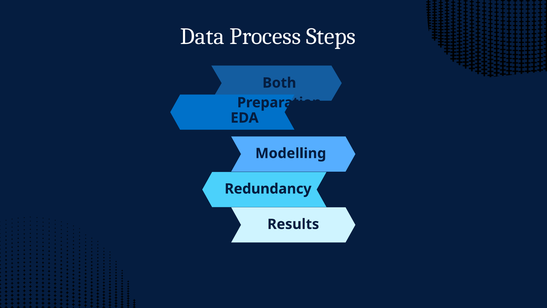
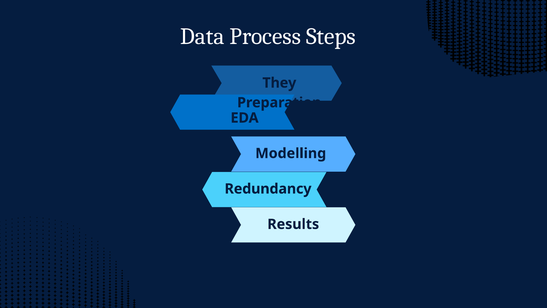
Both: Both -> They
